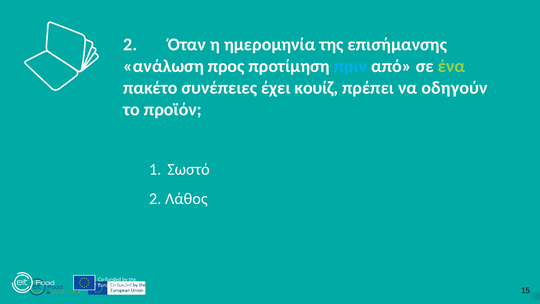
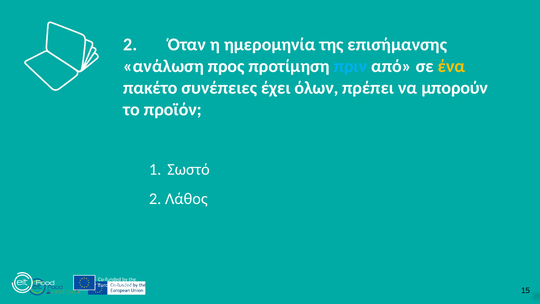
ένα colour: light green -> yellow
κουίζ: κουίζ -> όλων
οδηγούν: οδηγούν -> μπορούν
